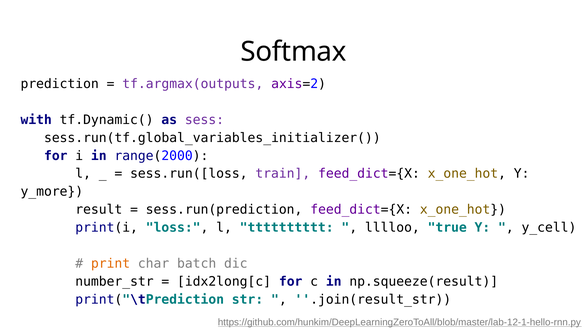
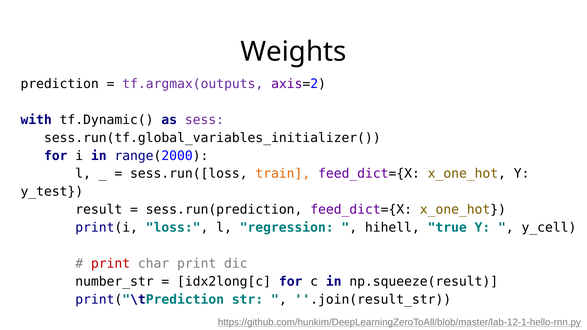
Softmax: Softmax -> Weights
train colour: purple -> orange
y_more: y_more -> y_test
tttttttttt: tttttttttt -> regression
lllloo: lllloo -> hihell
print at (111, 264) colour: orange -> red
char batch: batch -> print
